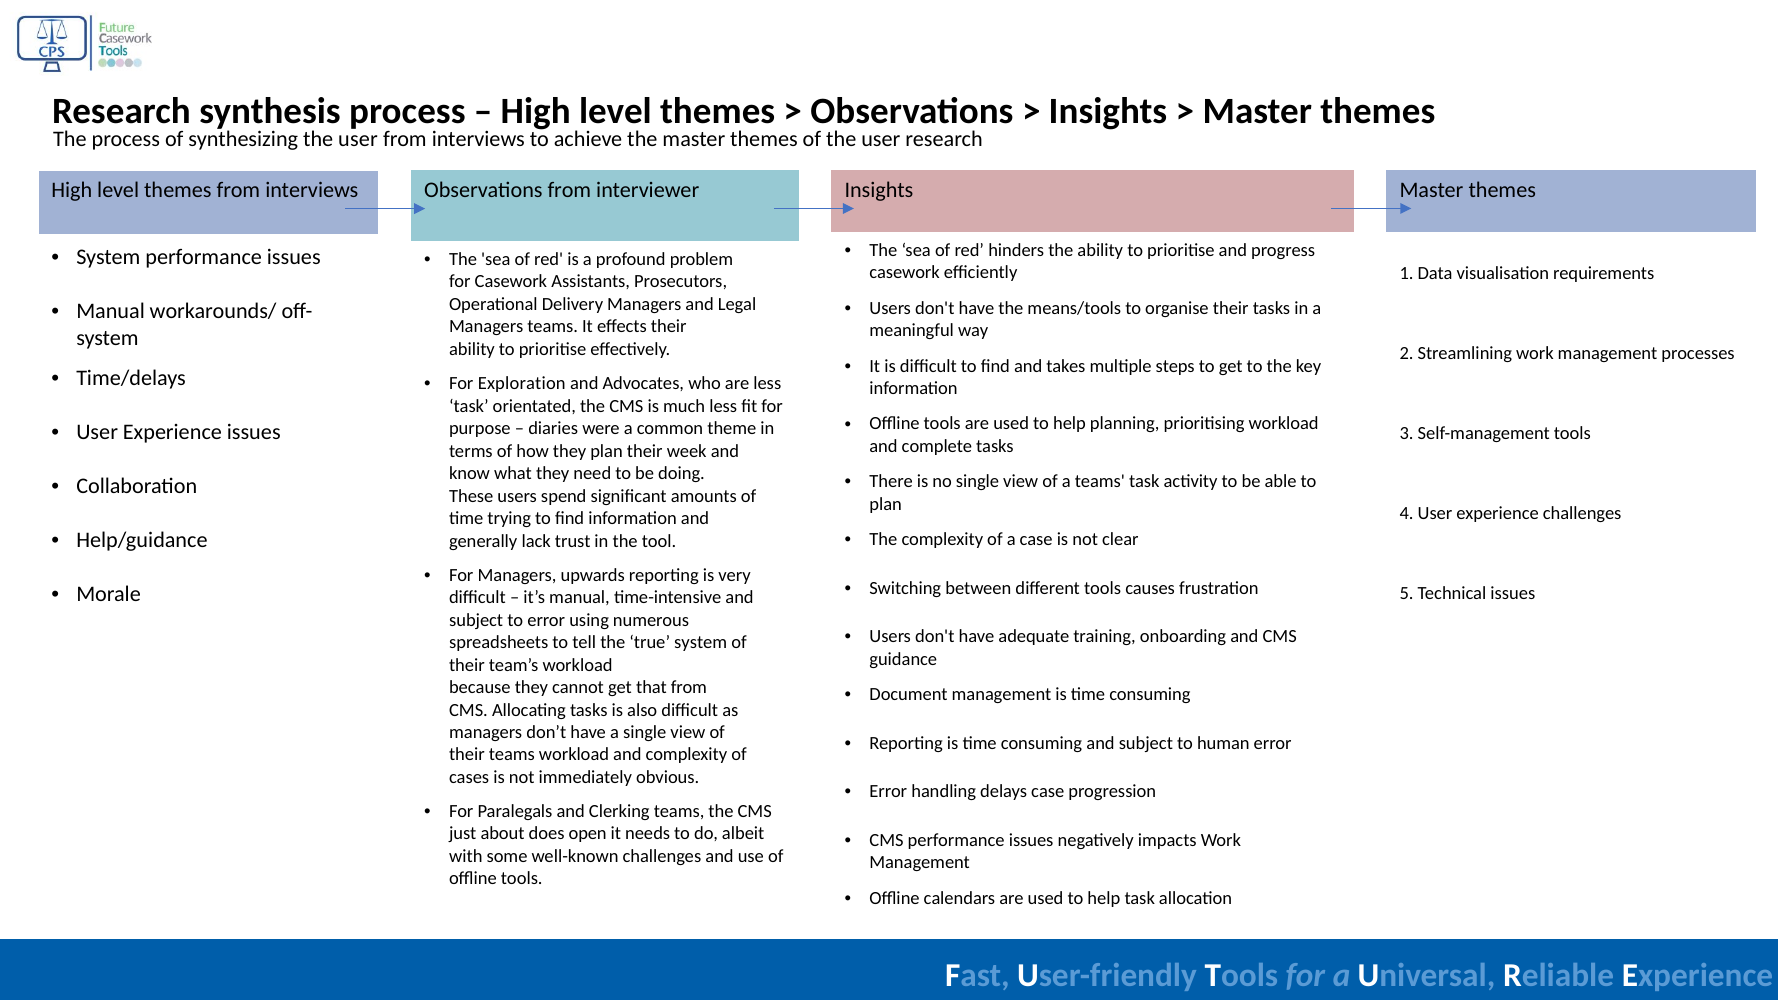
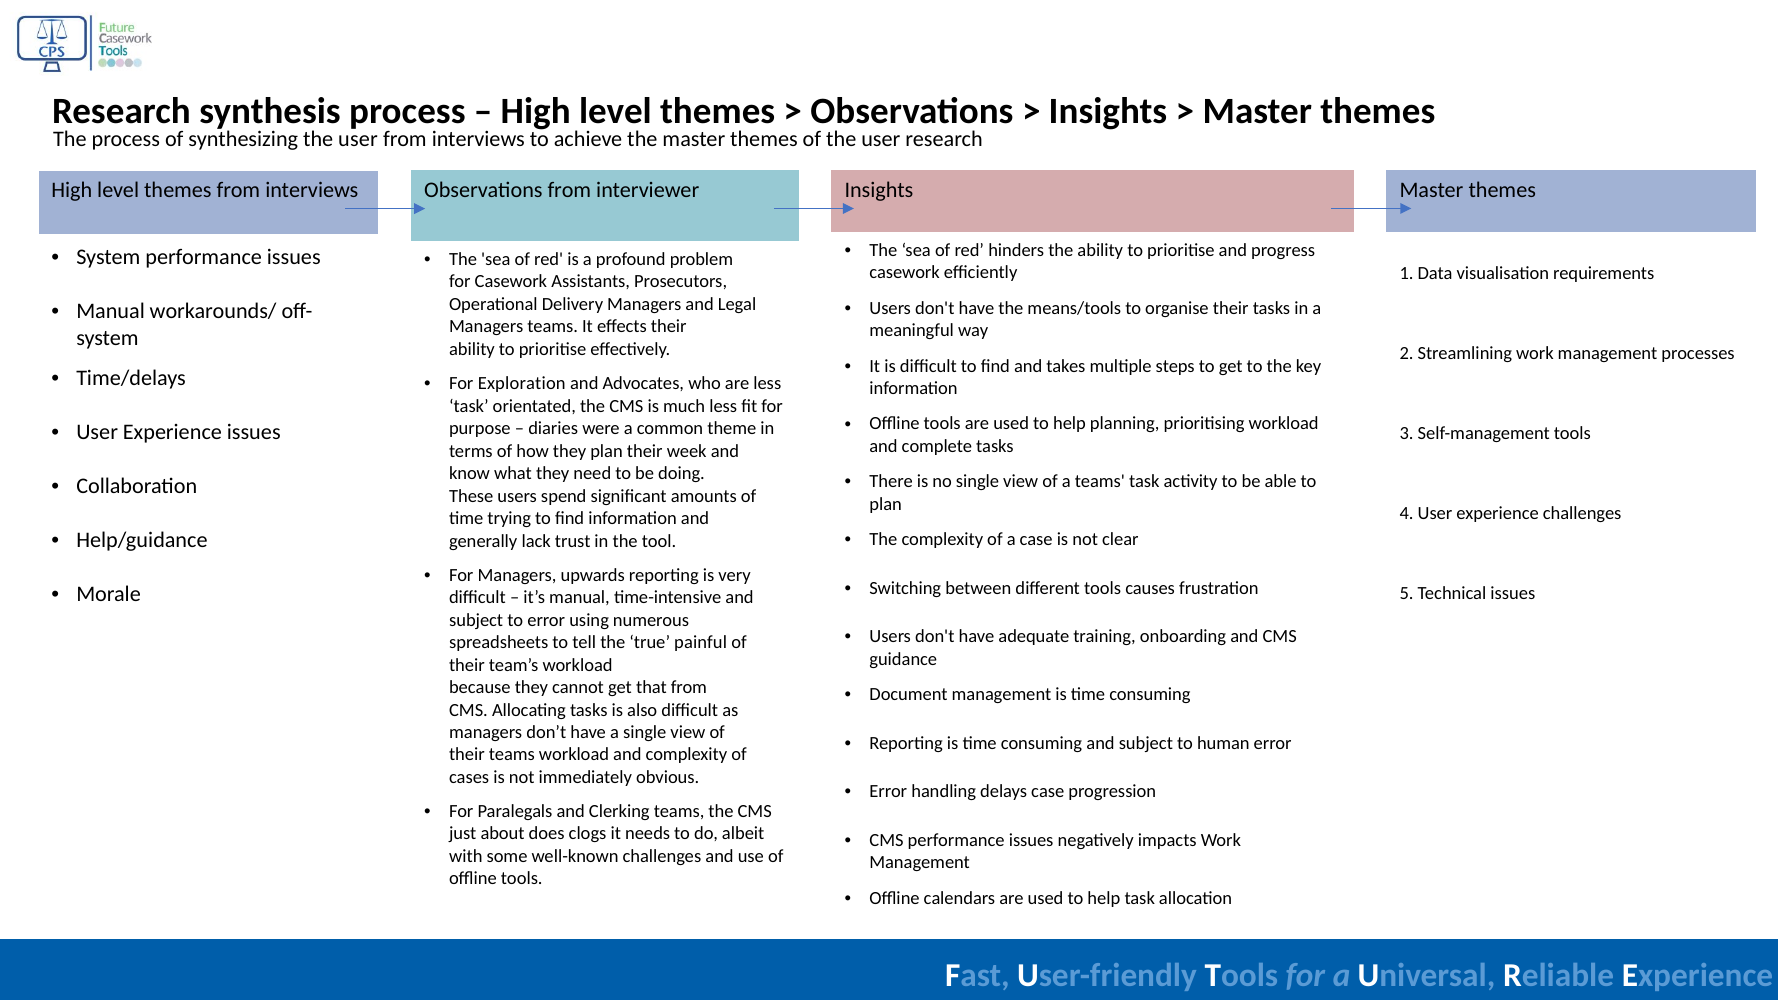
true system: system -> painful
open: open -> clogs
